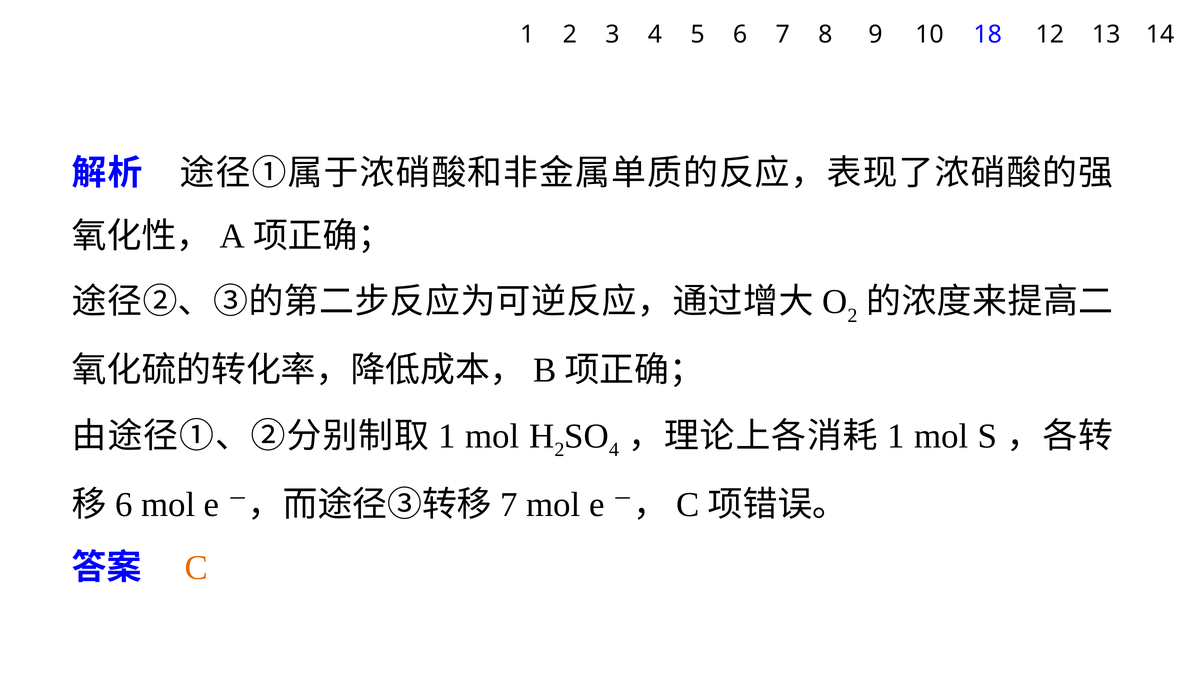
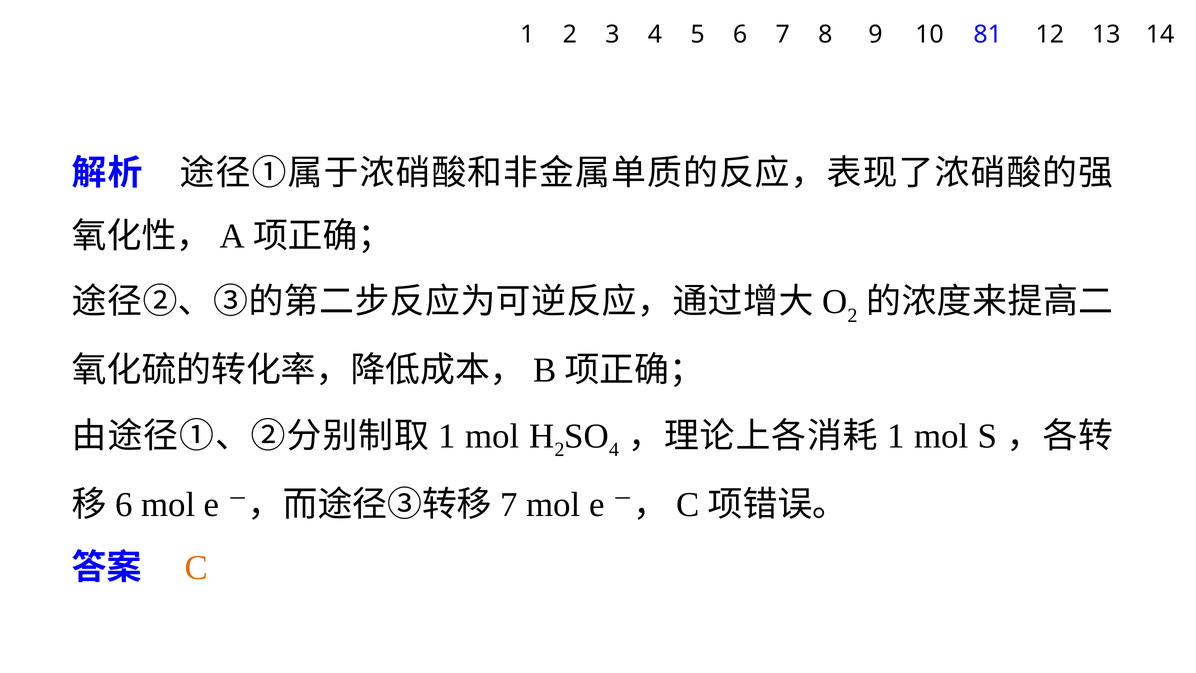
18: 18 -> 81
